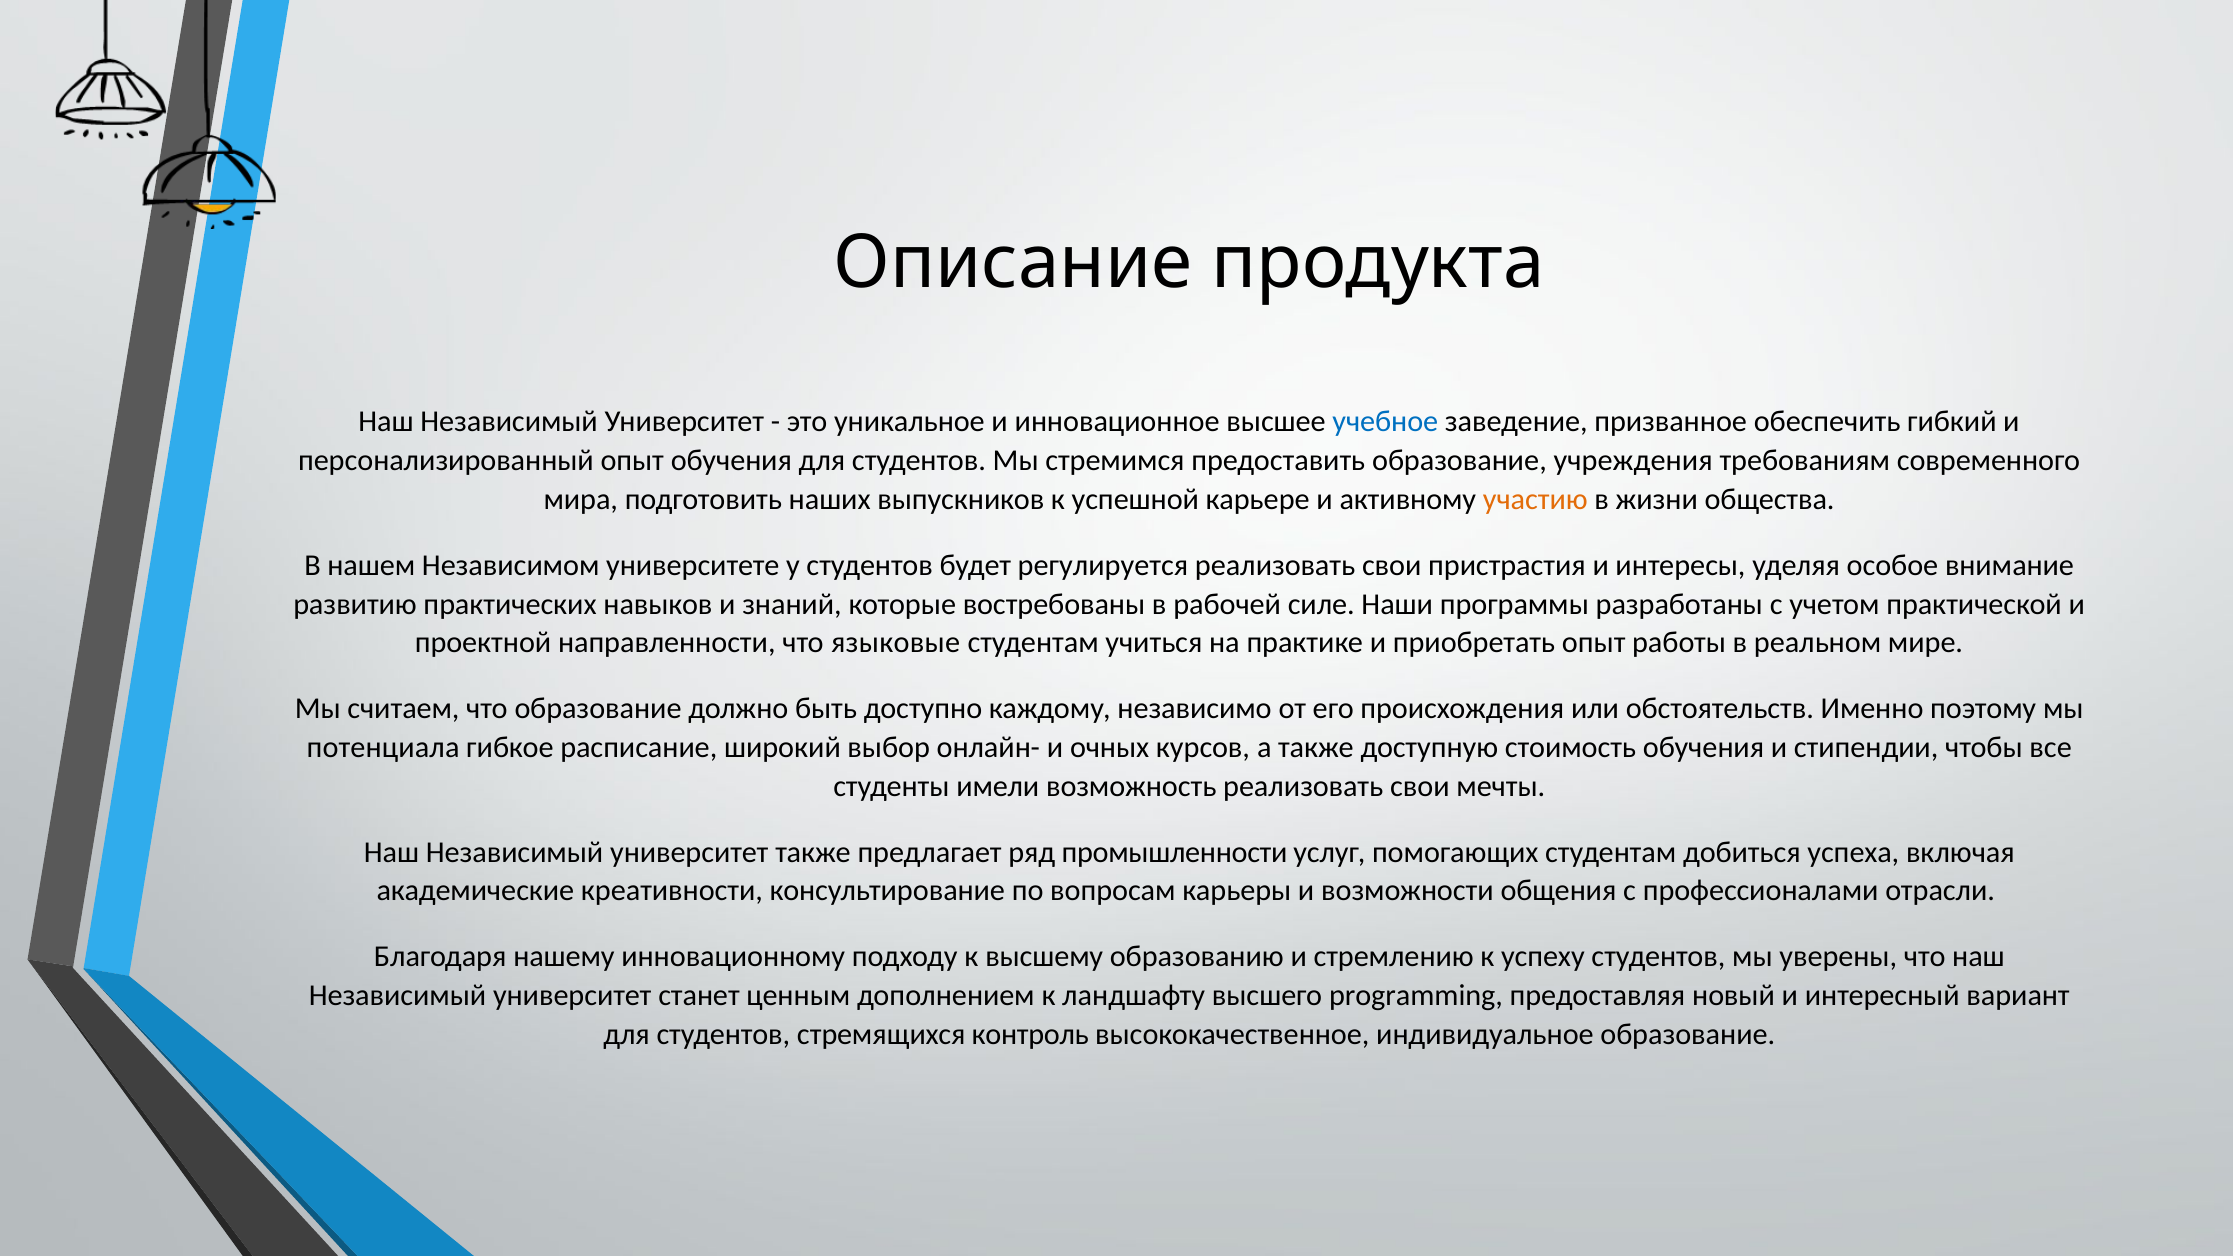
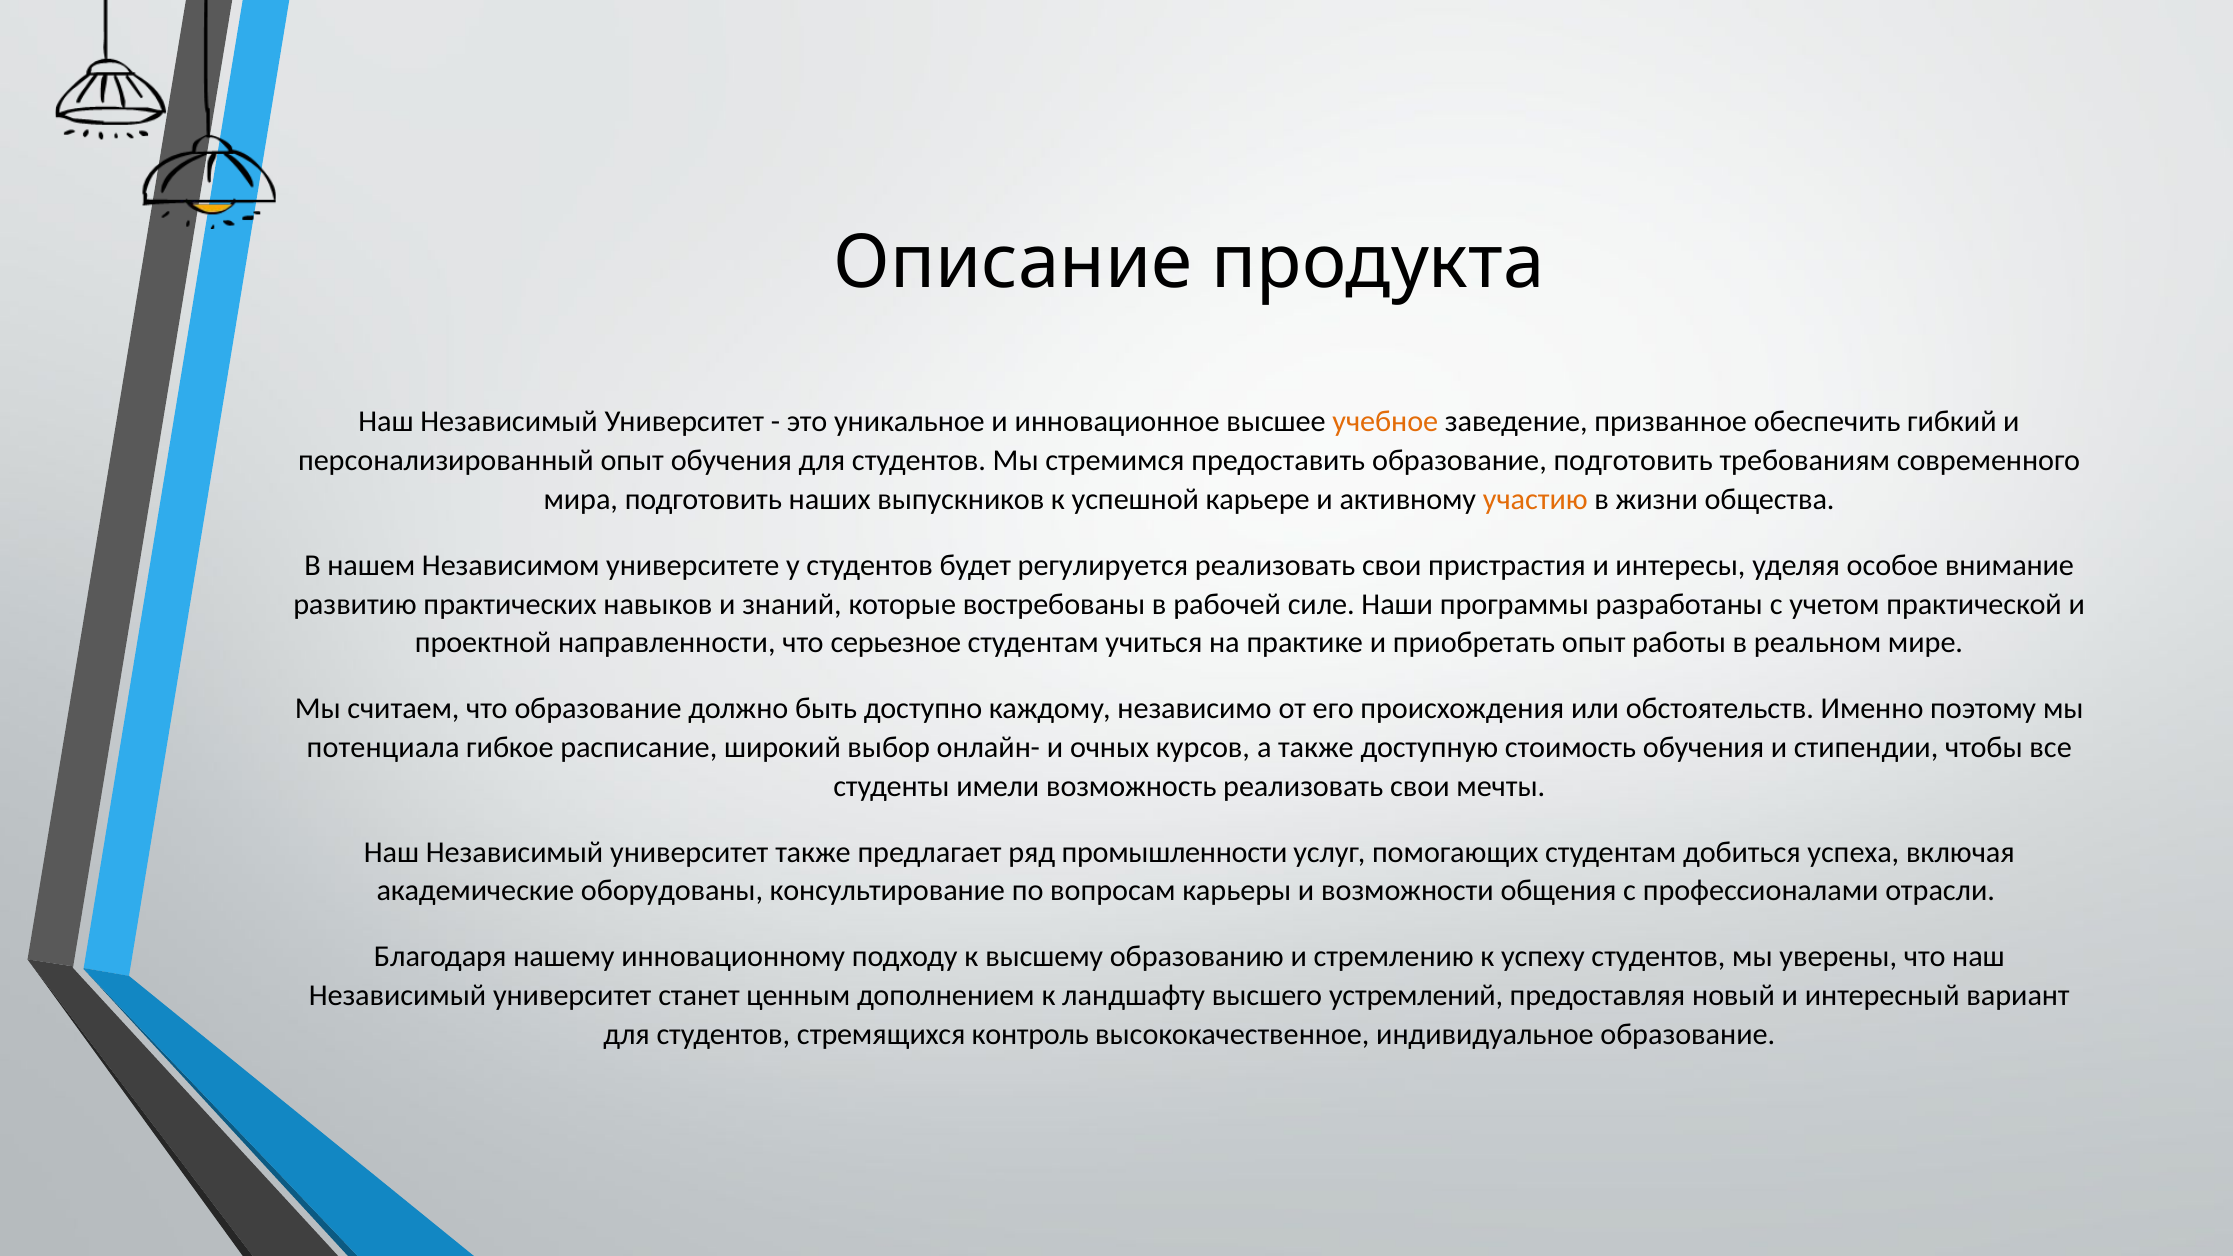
учебное colour: blue -> orange
образование учреждения: учреждения -> подготовить
языковые: языковые -> серьезное
креативности: креативности -> оборудованы
programming: programming -> устремлений
